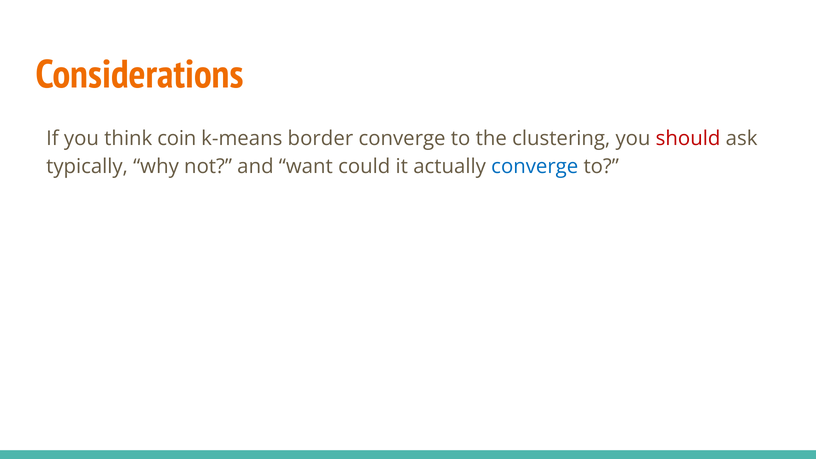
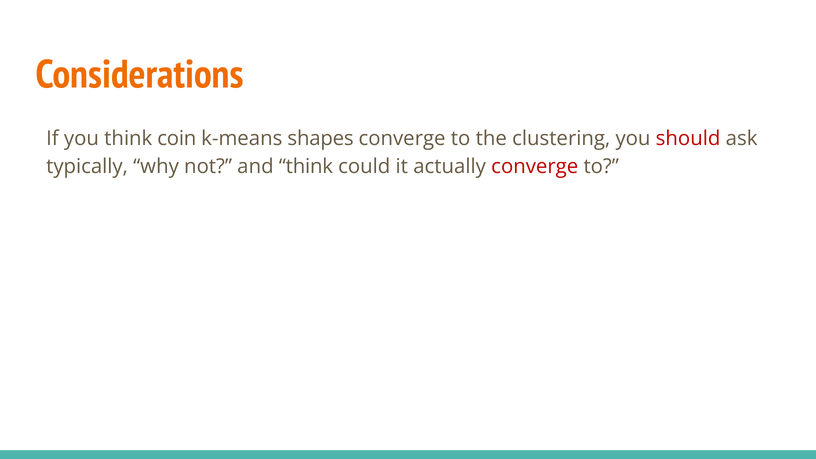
border: border -> shapes
and want: want -> think
converge at (535, 167) colour: blue -> red
